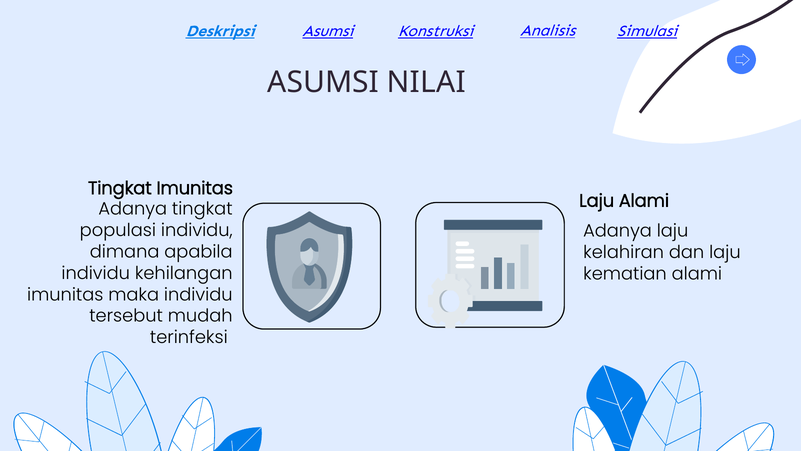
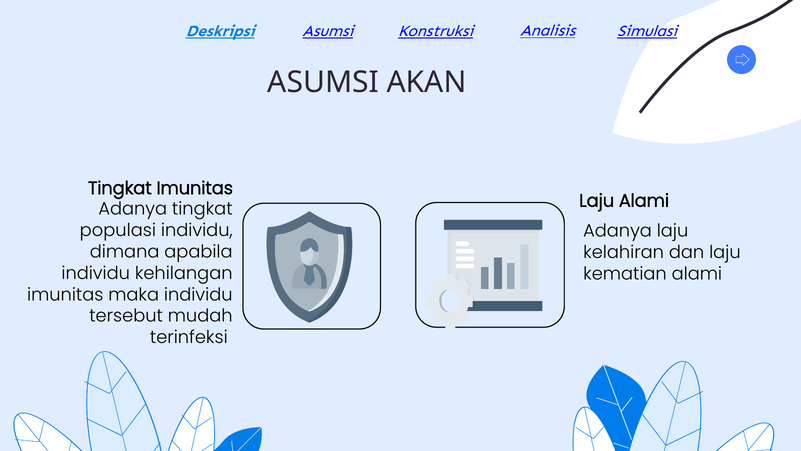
NILAI: NILAI -> AKAN
